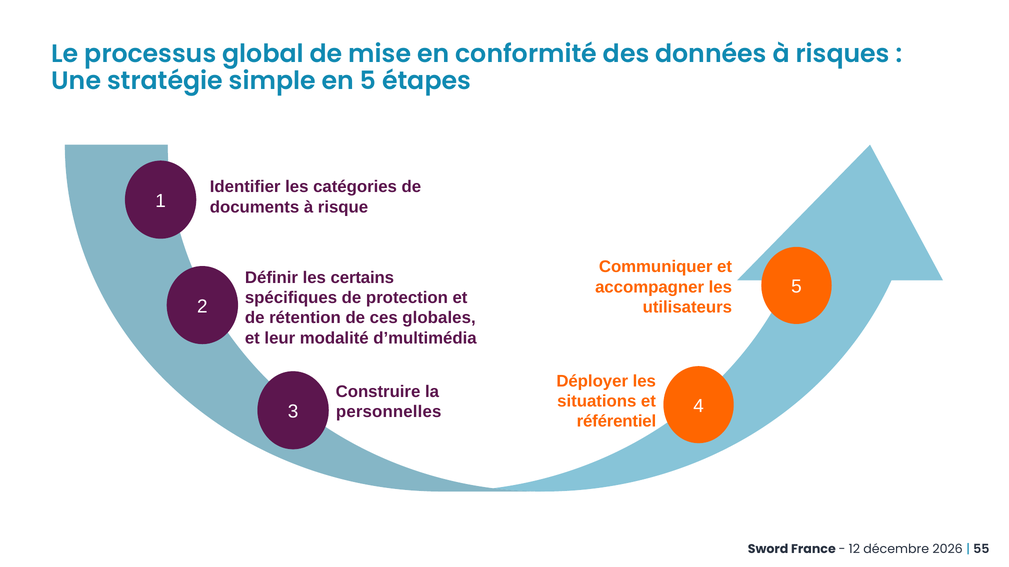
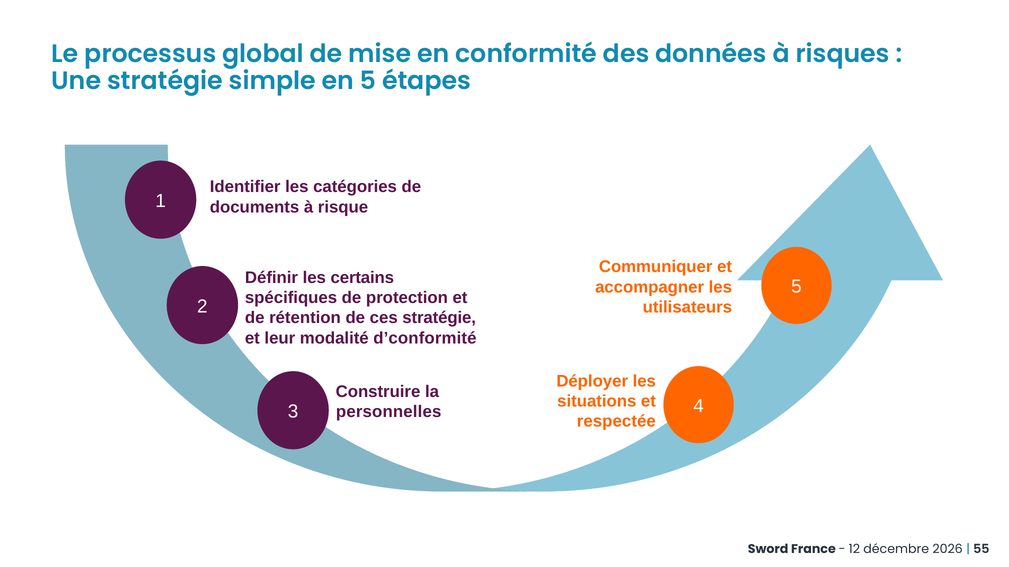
ces globales: globales -> stratégie
d’multimédia: d’multimédia -> d’conformité
référentiel: référentiel -> respectée
